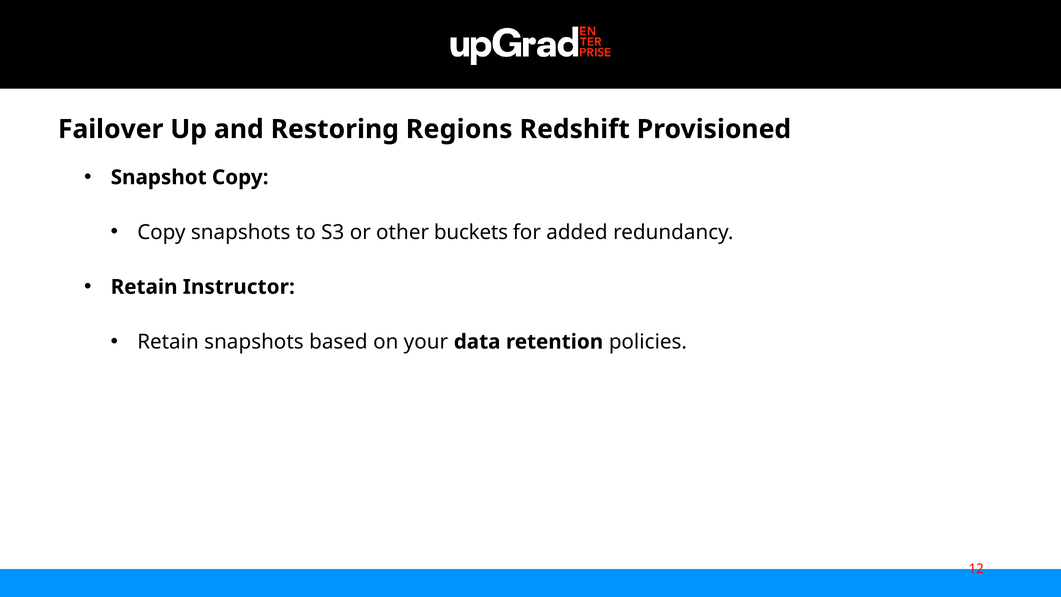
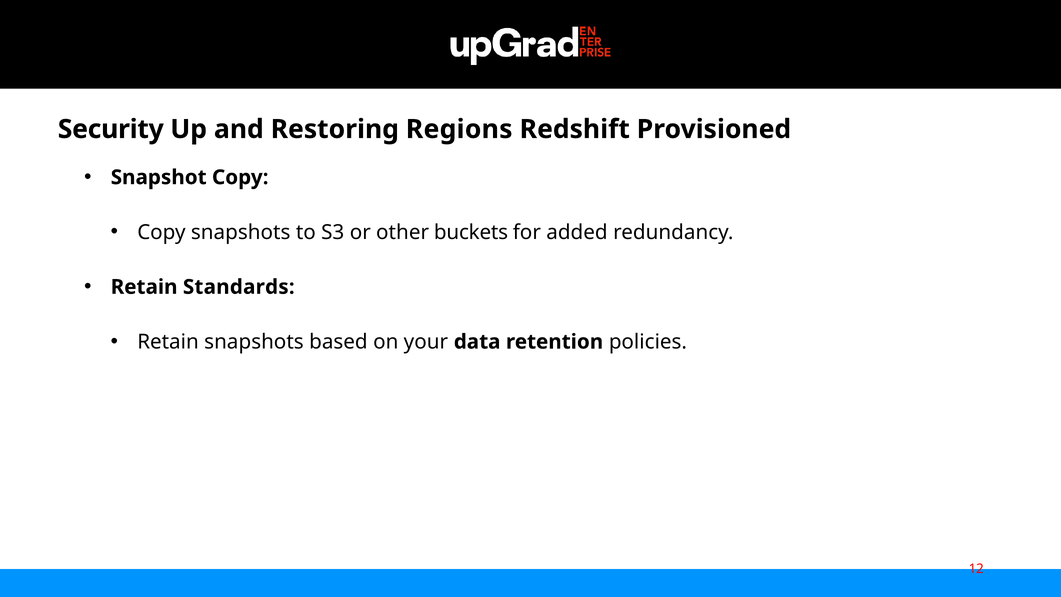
Failover: Failover -> Security
Instructor: Instructor -> Standards
